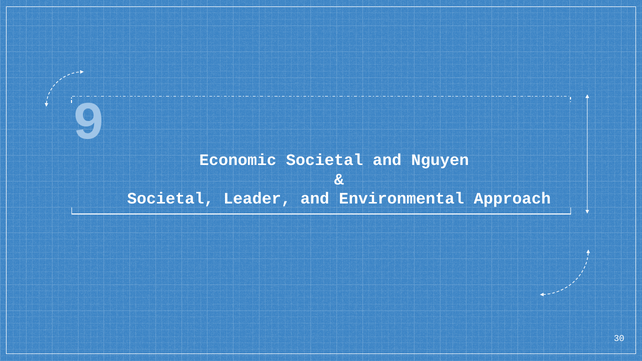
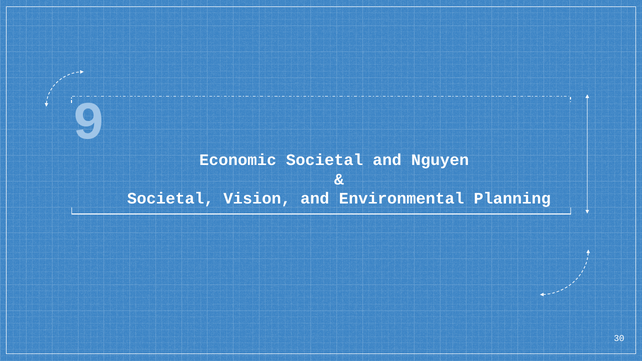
Leader: Leader -> Vision
Approach: Approach -> Planning
